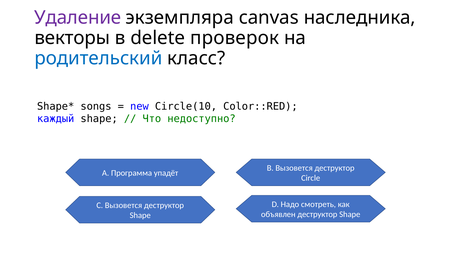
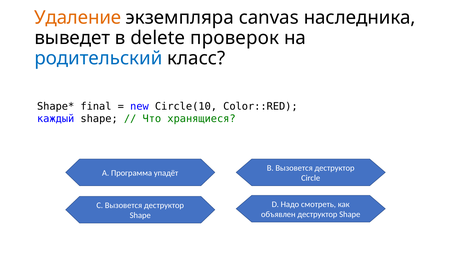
Удаление colour: purple -> orange
векторы: векторы -> выведет
songs: songs -> final
недоступно: недоступно -> хранящиеся
